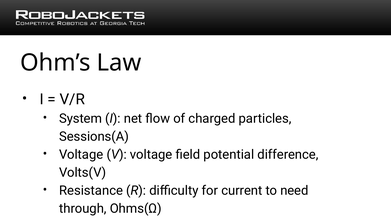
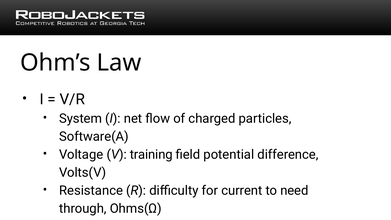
Sessions(A: Sessions(A -> Software(A
V voltage: voltage -> training
